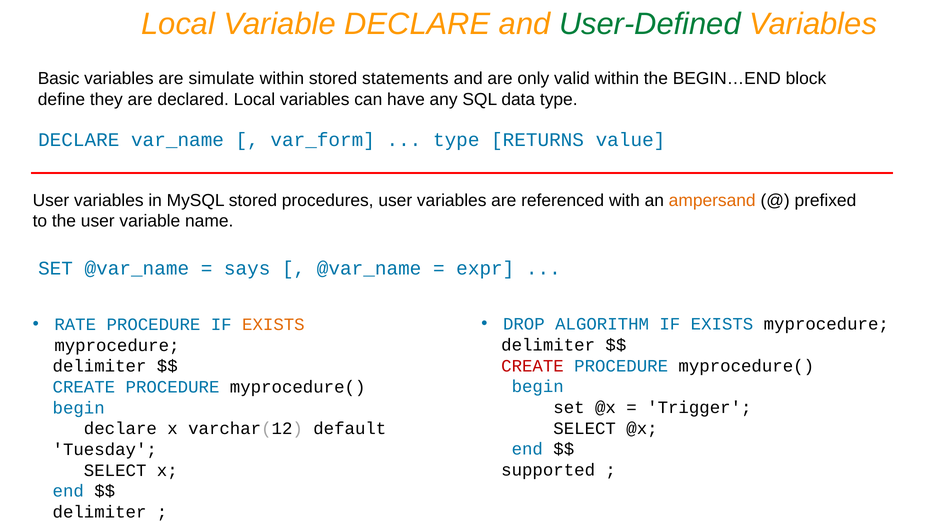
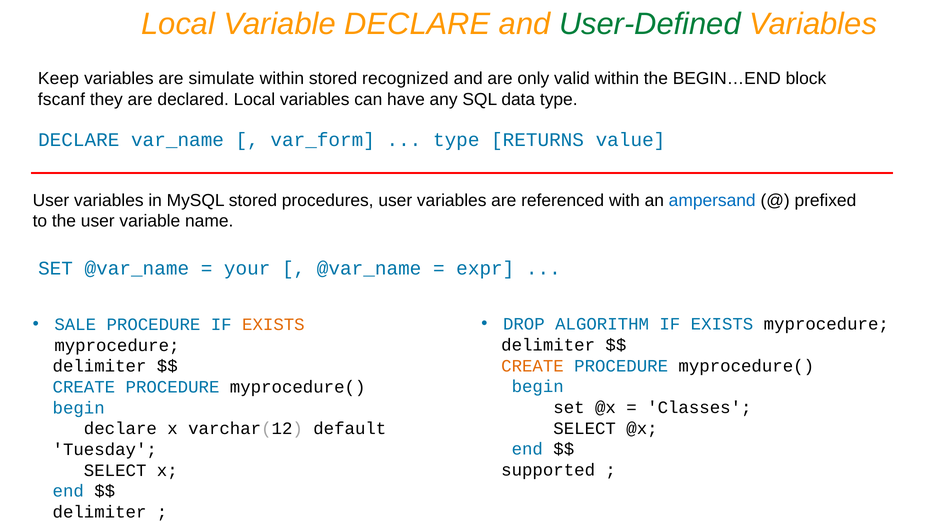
Basic: Basic -> Keep
statements: statements -> recognized
define: define -> fscanf
ampersand colour: orange -> blue
says: says -> your
RATE: RATE -> SALE
CREATE at (532, 366) colour: red -> orange
Trigger: Trigger -> Classes
